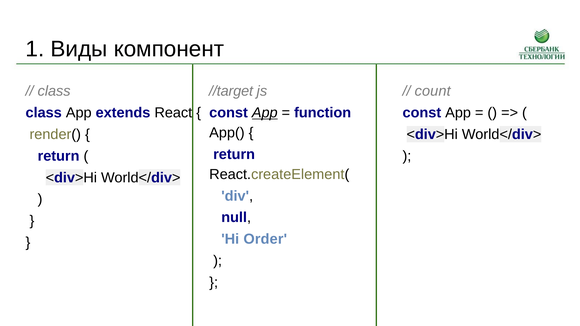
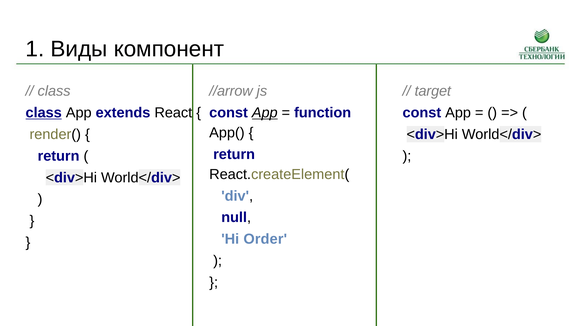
//target: //target -> //arrow
count: count -> target
class at (44, 113) underline: none -> present
